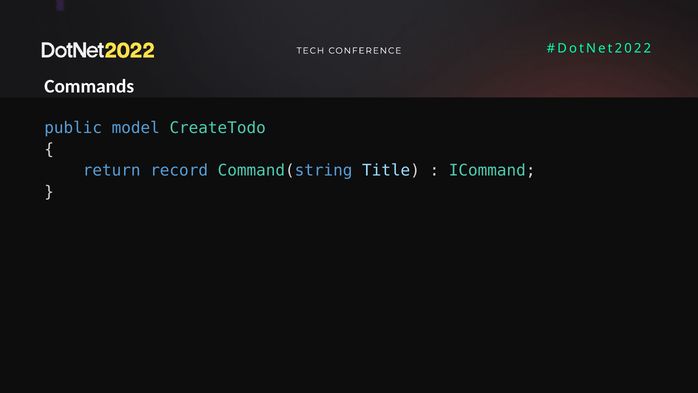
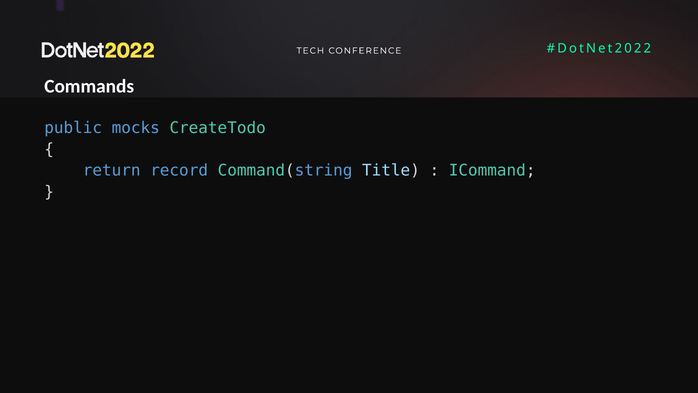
model: model -> mocks
